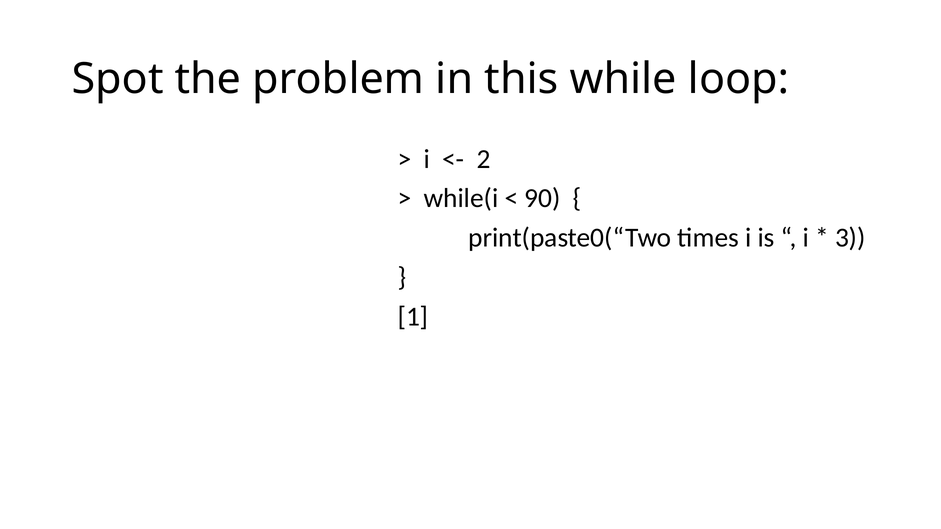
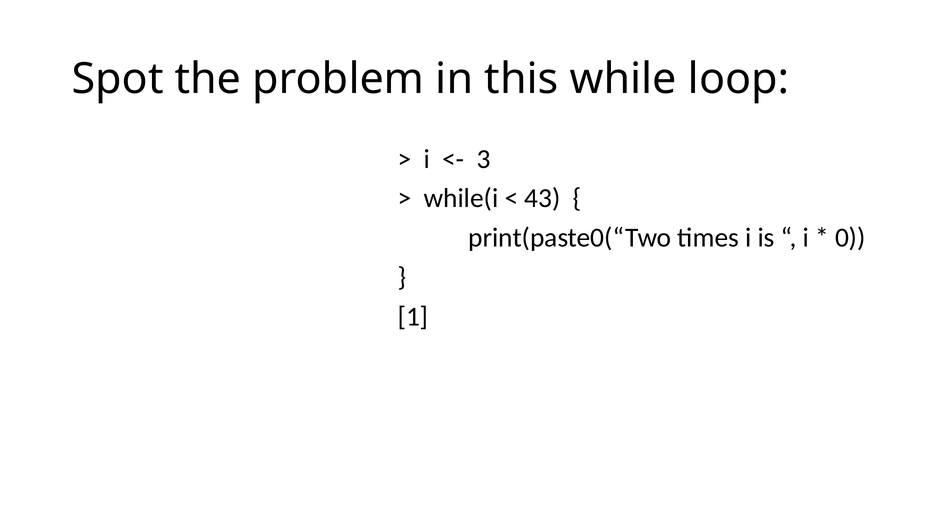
2: 2 -> 3
90: 90 -> 43
3: 3 -> 0
